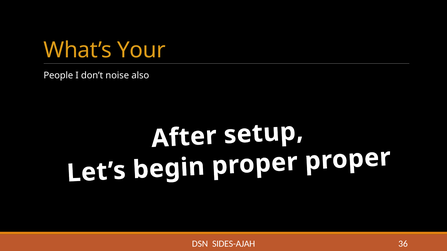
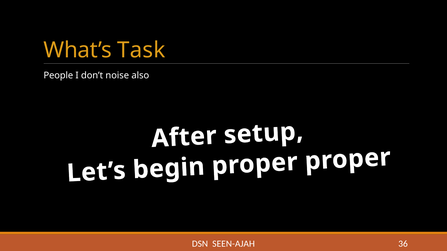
Your: Your -> Task
SIDES-AJAH: SIDES-AJAH -> SEEN-AJAH
